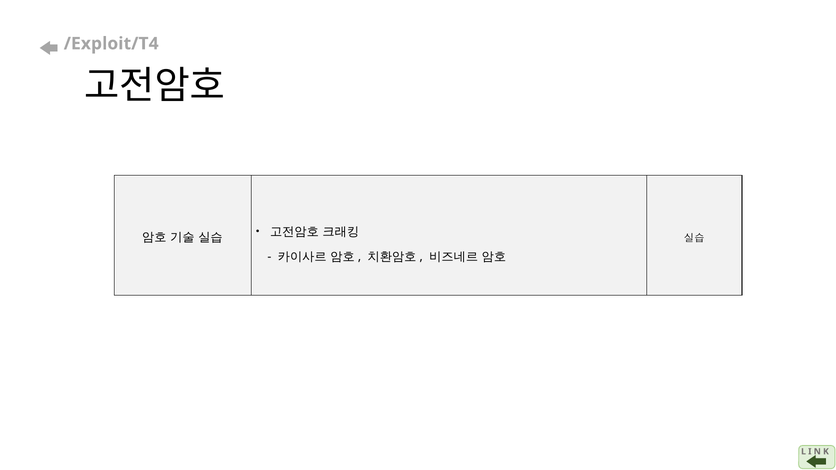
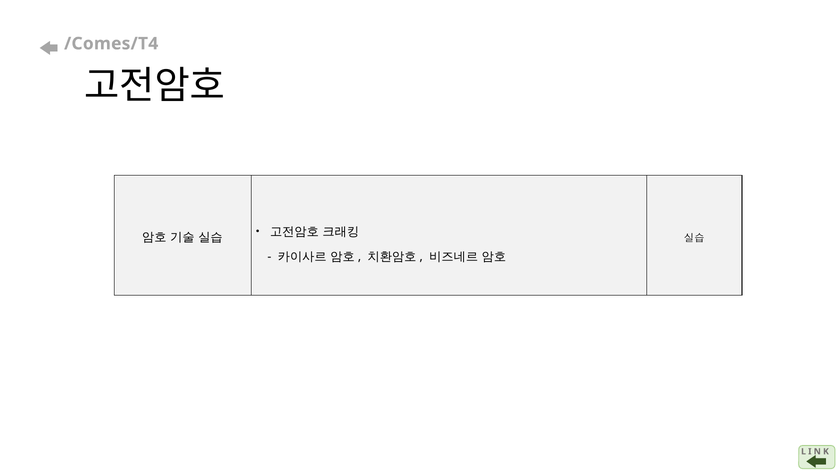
/Exploit/T4: /Exploit/T4 -> /Comes/T4
